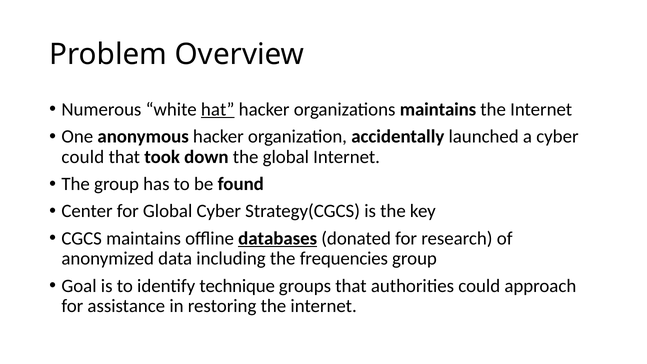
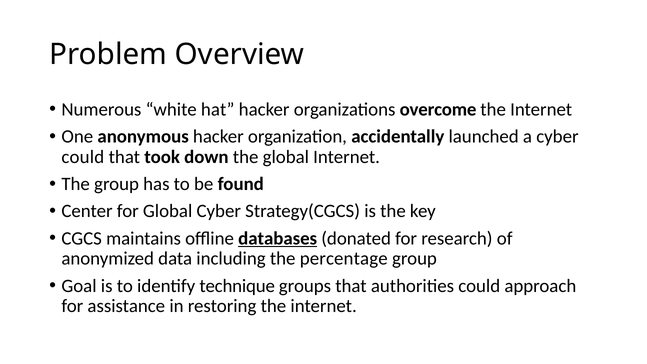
hat underline: present -> none
organizations maintains: maintains -> overcome
frequencies: frequencies -> percentage
